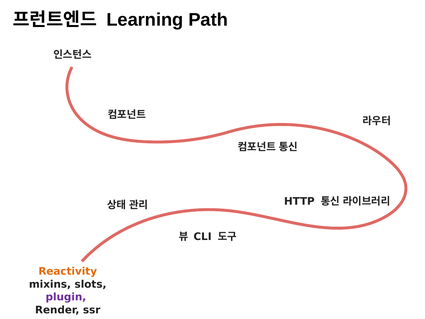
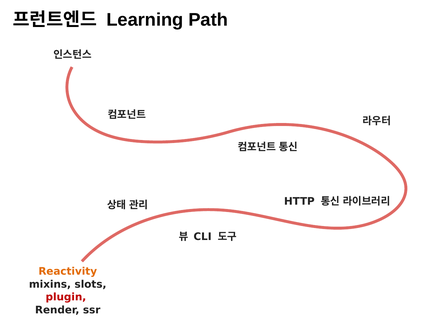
plugin colour: purple -> red
